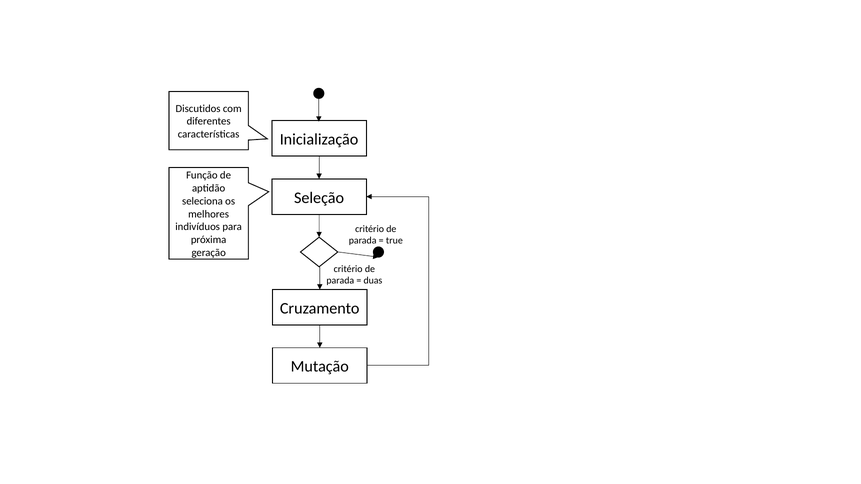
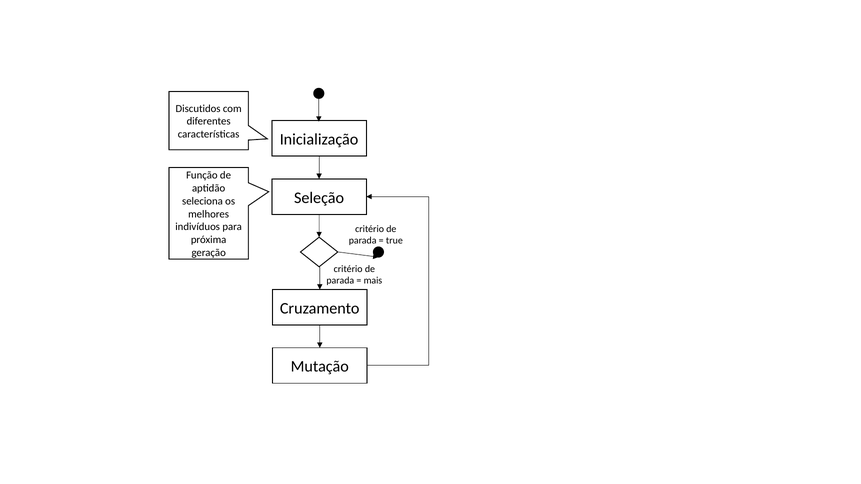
duas: duas -> mais
